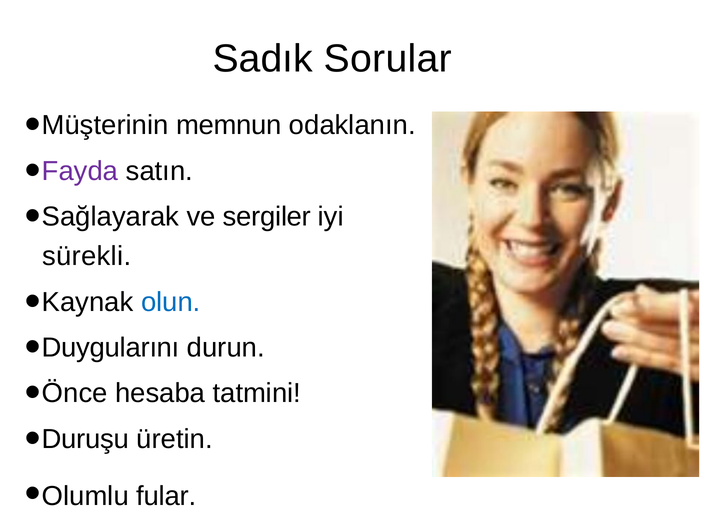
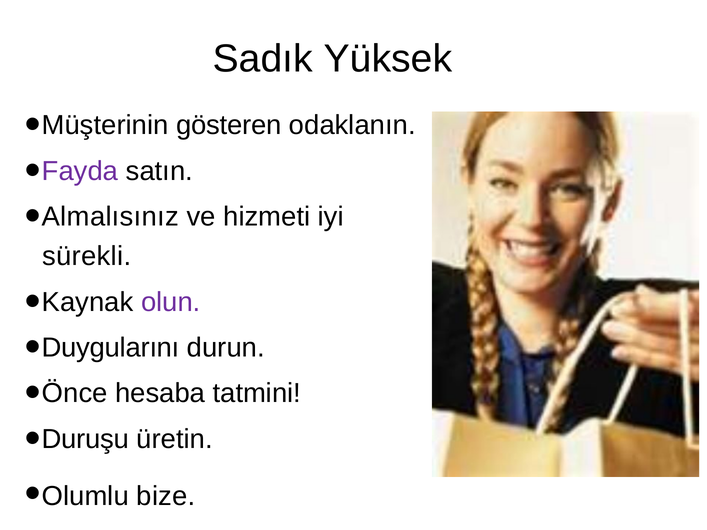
Sorular: Sorular -> Yüksek
memnun: memnun -> gösteren
Sağlayarak: Sağlayarak -> Almalısınız
sergiler: sergiler -> hizmeti
olun colour: blue -> purple
fular: fular -> bize
